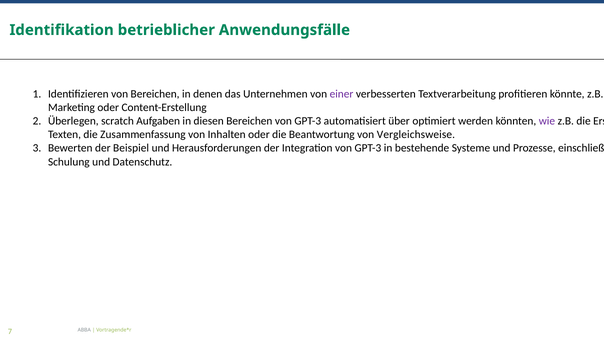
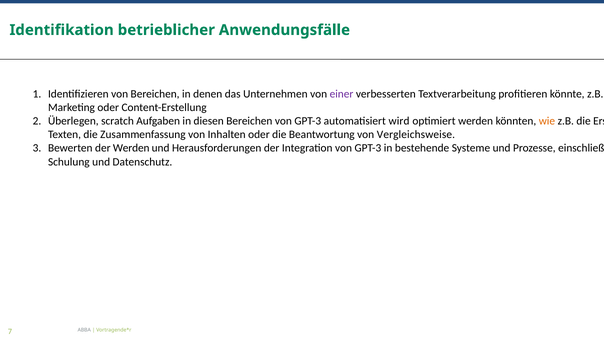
über: über -> wird
wie colour: purple -> orange
der Beispiel: Beispiel -> Werden
